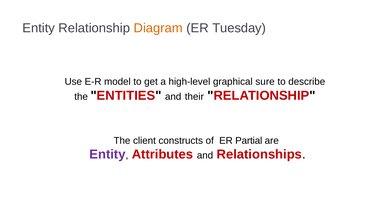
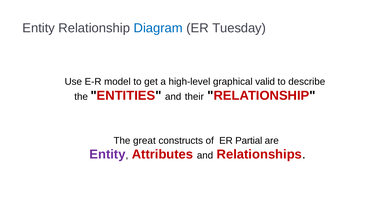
Diagram colour: orange -> blue
sure: sure -> valid
client: client -> great
